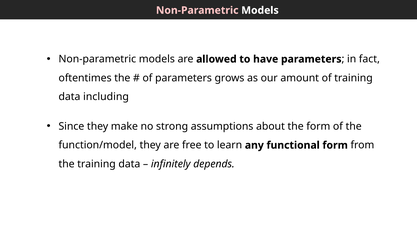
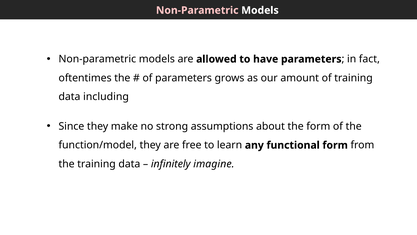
depends: depends -> imagine
